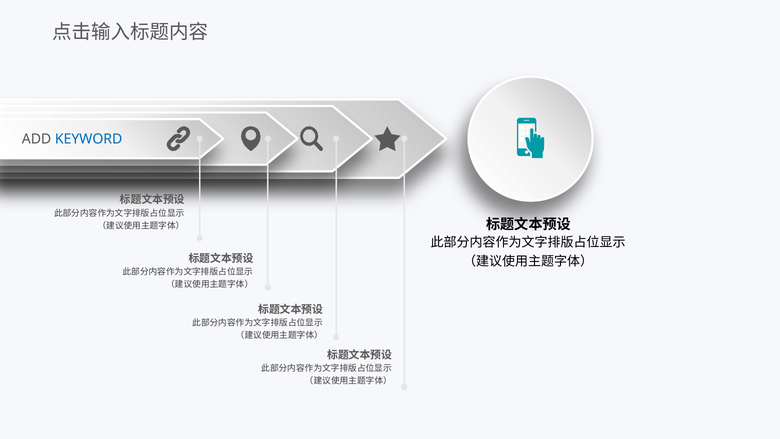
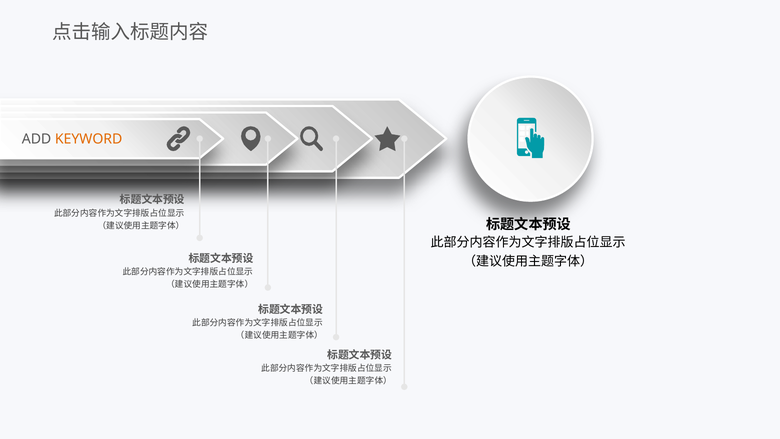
KEYWORD colour: blue -> orange
